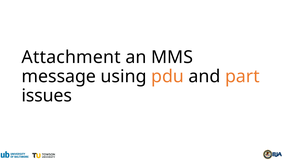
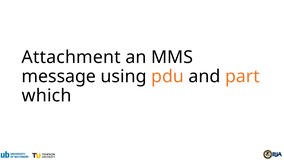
issues: issues -> which
